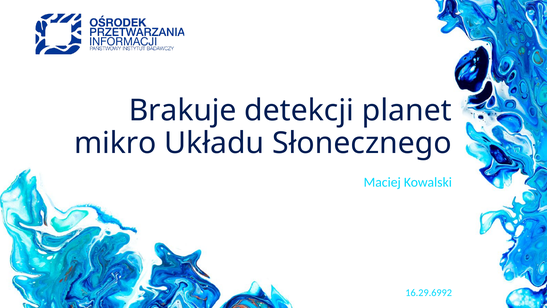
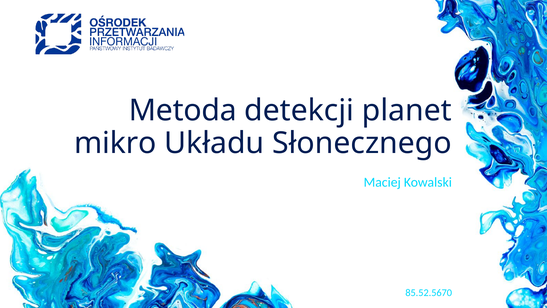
Brakuje: Brakuje -> Metoda
16.29.6992: 16.29.6992 -> 85.52.5670
